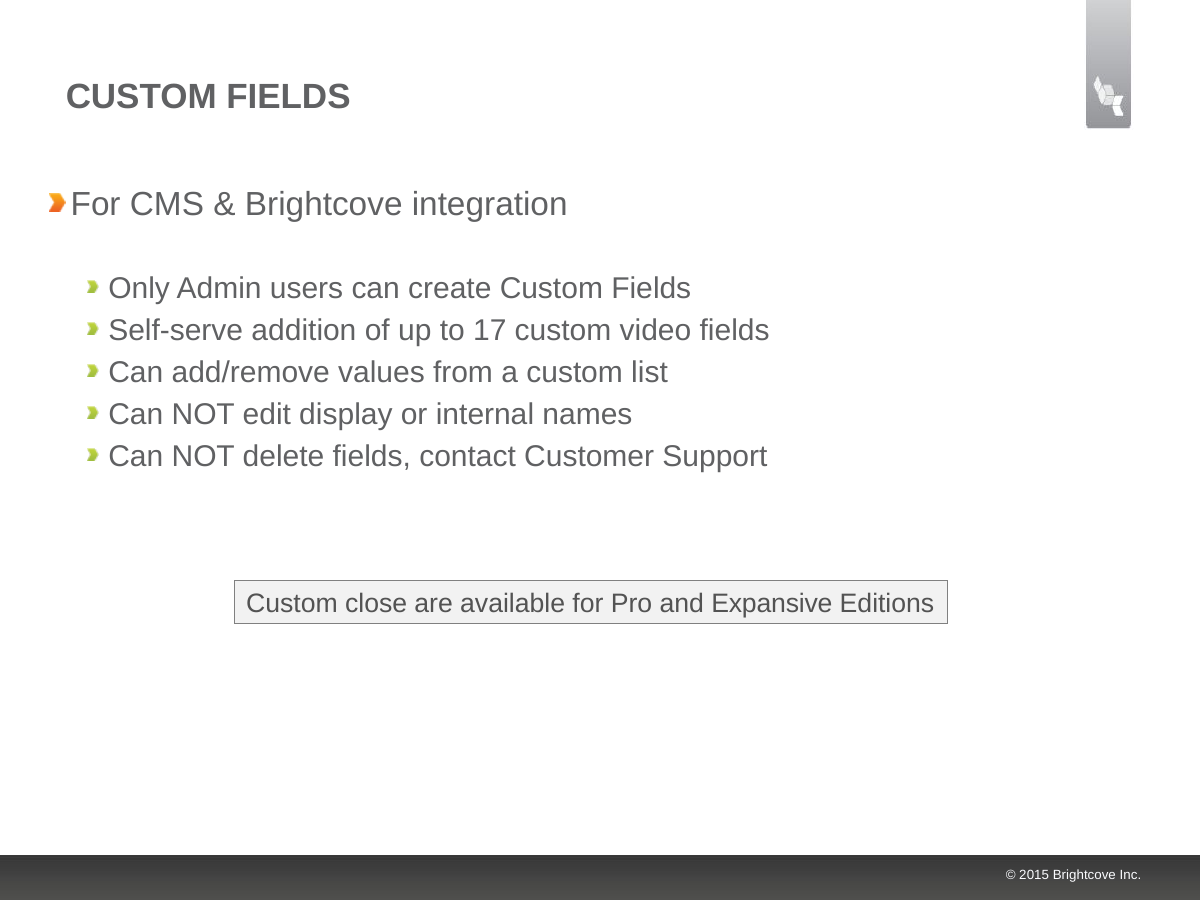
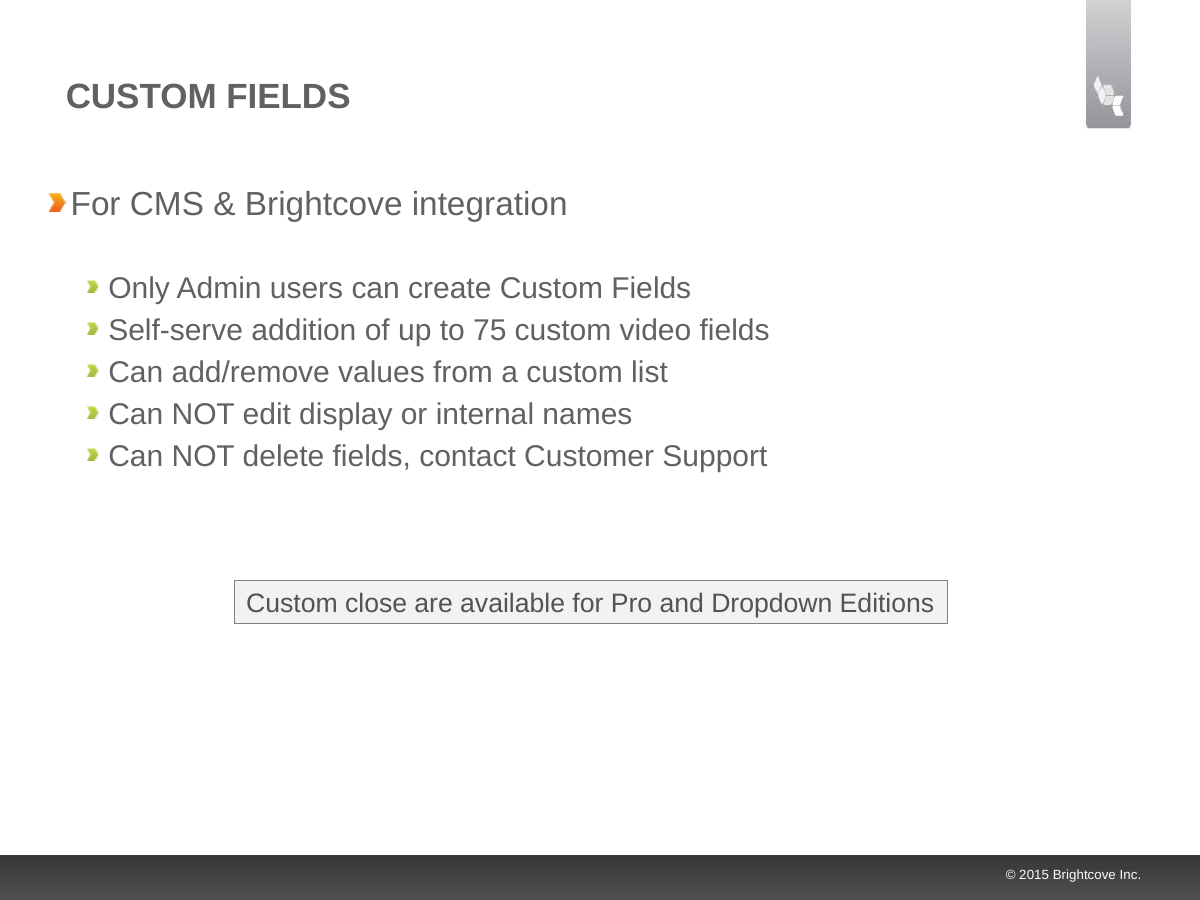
17: 17 -> 75
Expansive: Expansive -> Dropdown
